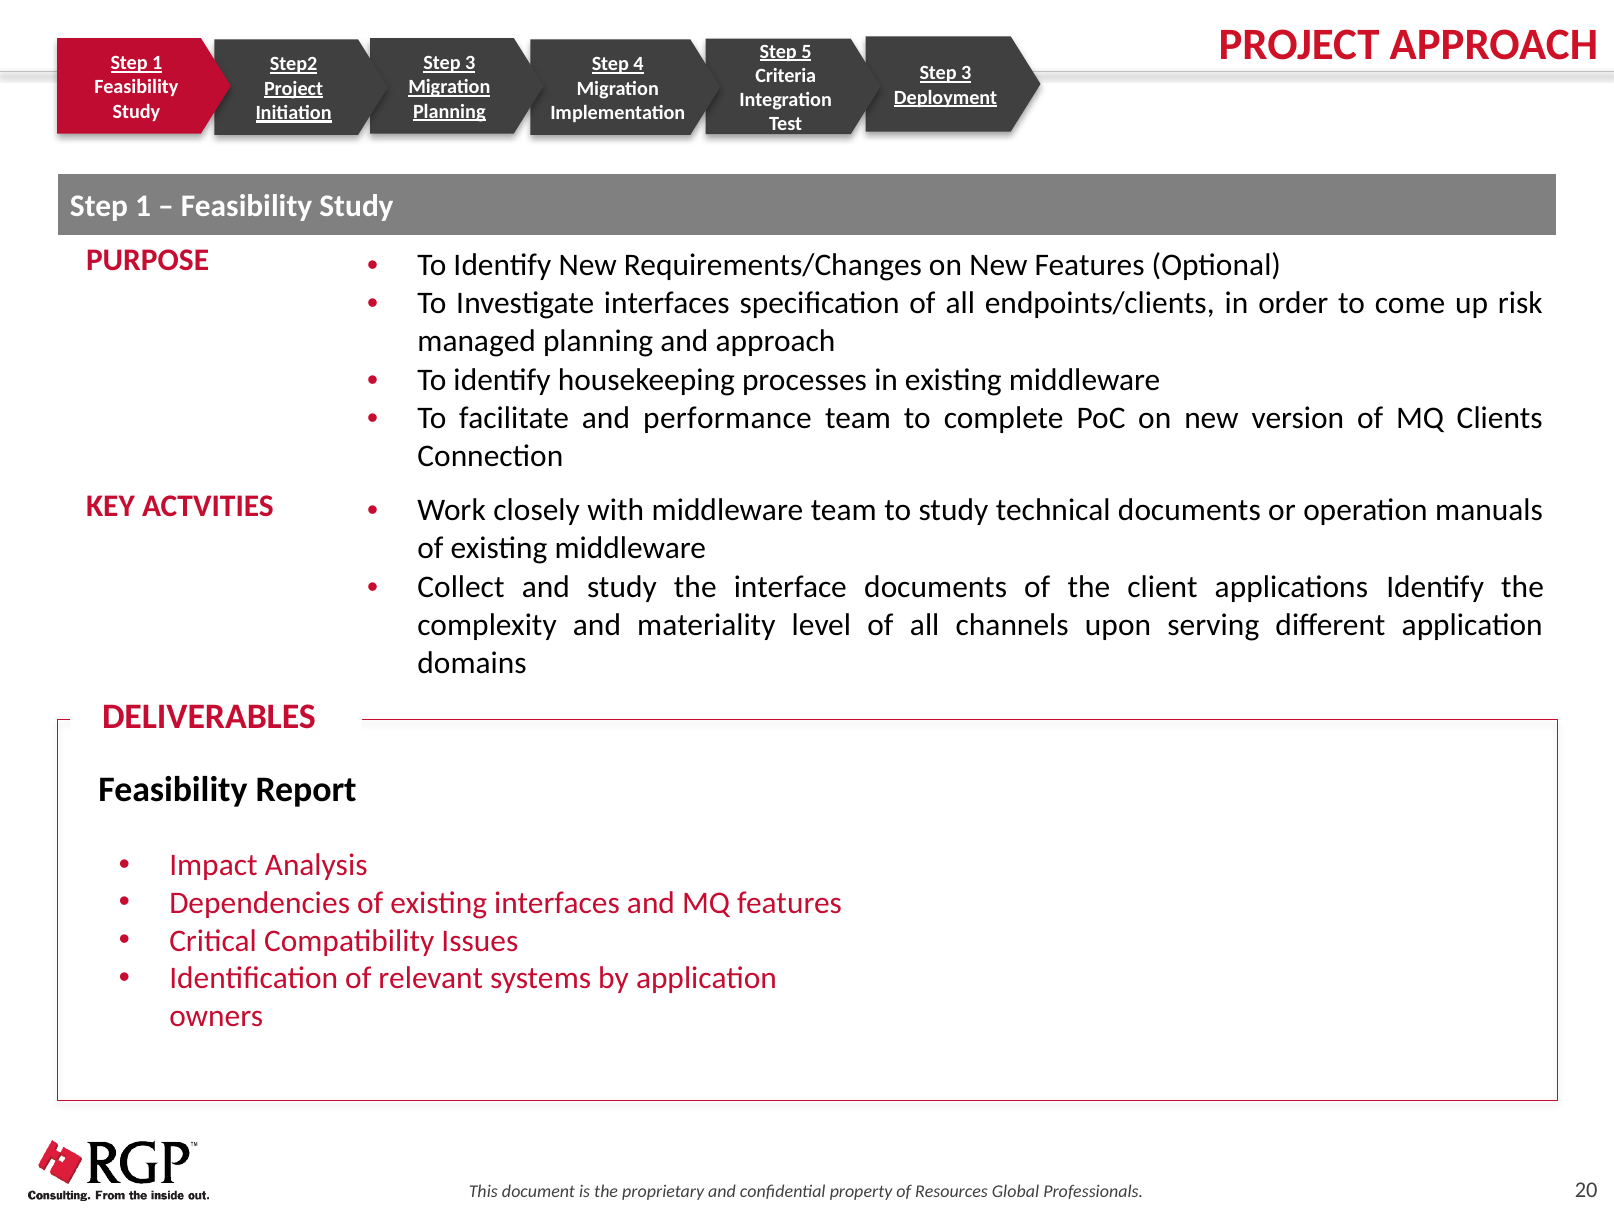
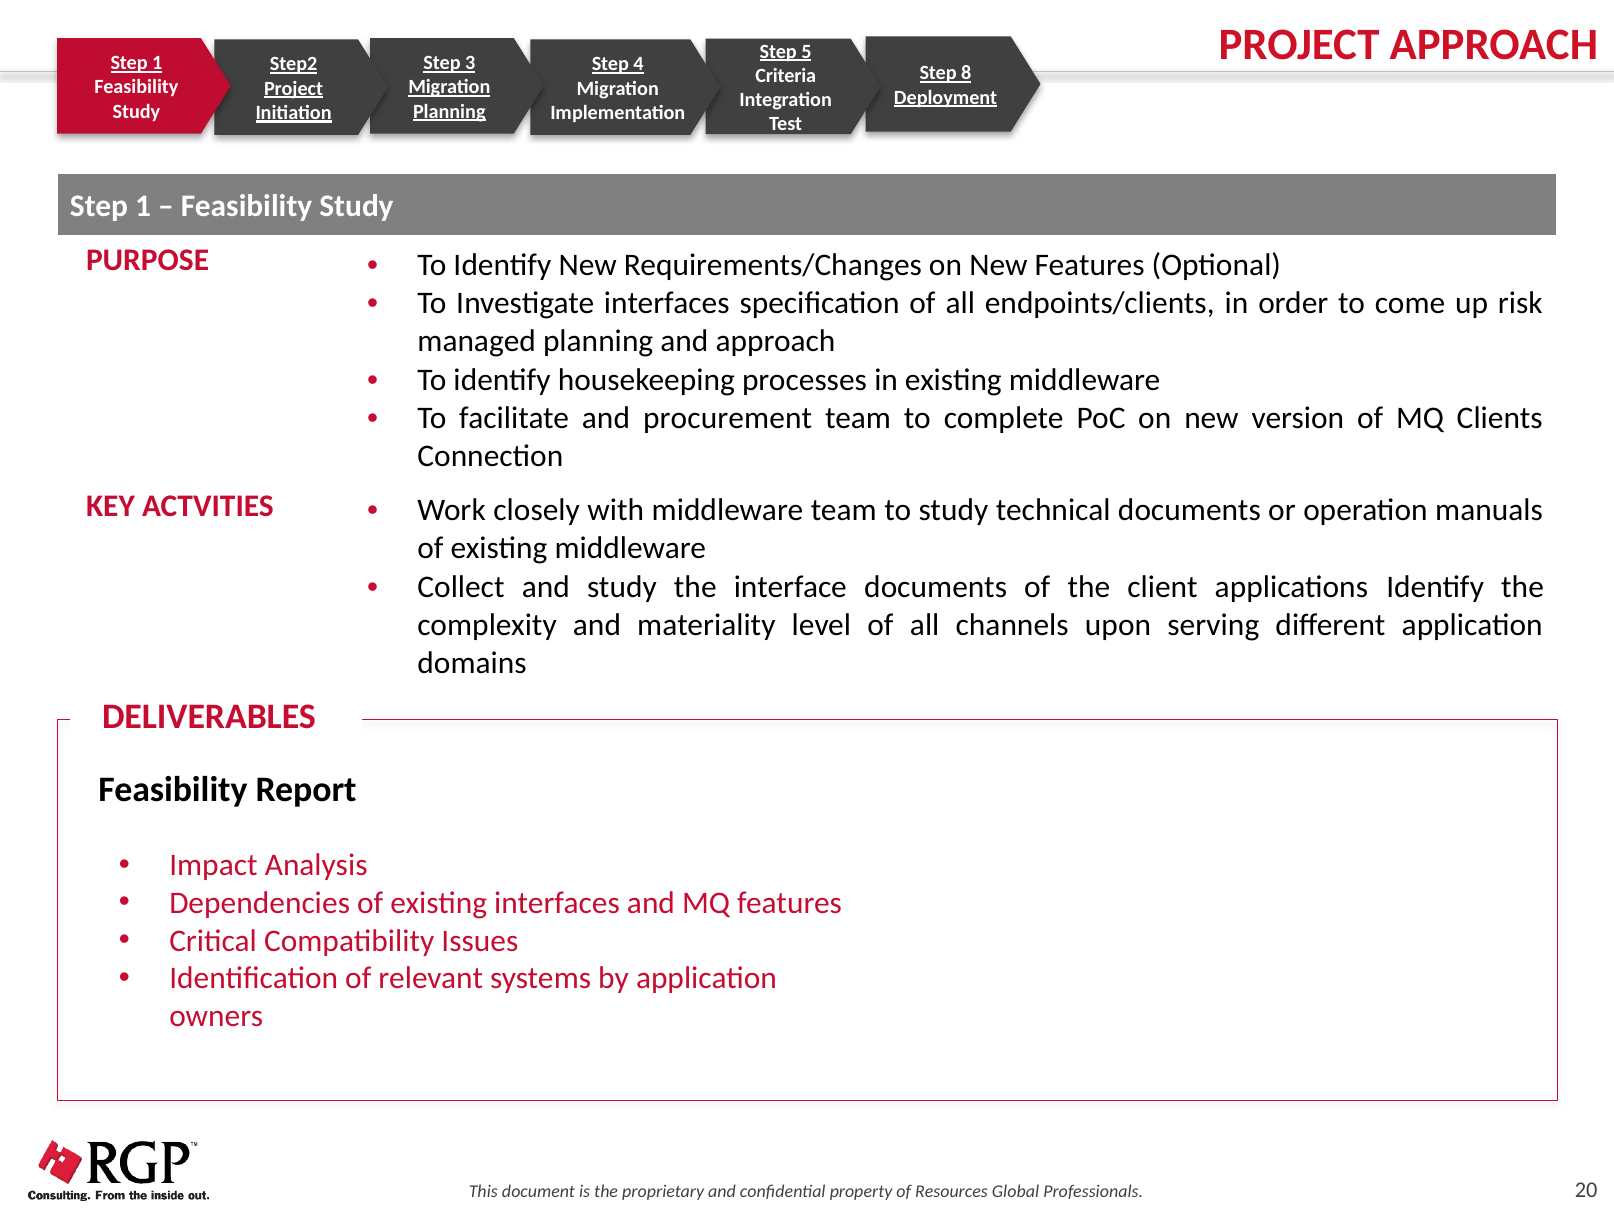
3 at (966, 73): 3 -> 8
performance: performance -> procurement
